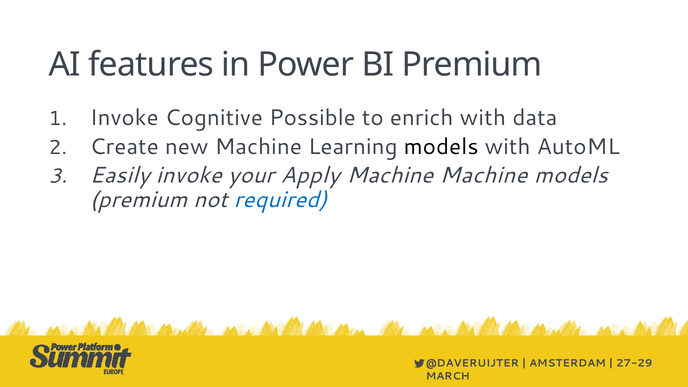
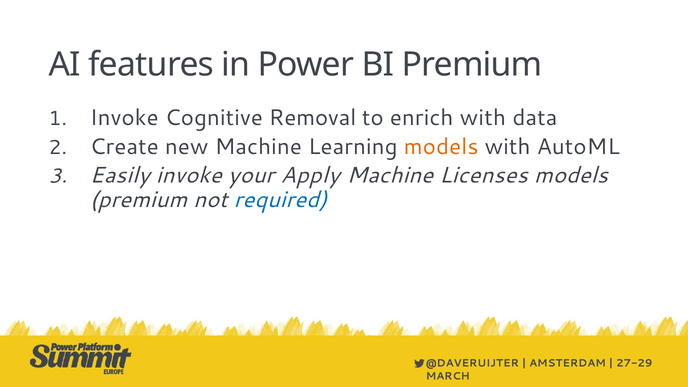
Possible: Possible -> Removal
models at (441, 147) colour: black -> orange
Machine Machine: Machine -> Licenses
